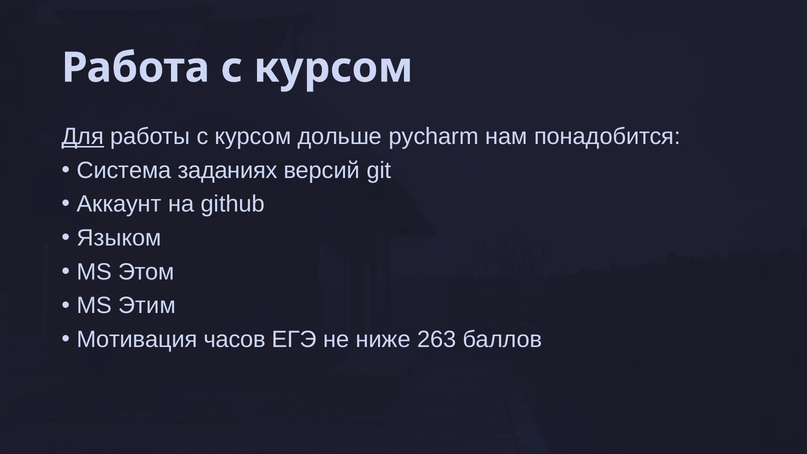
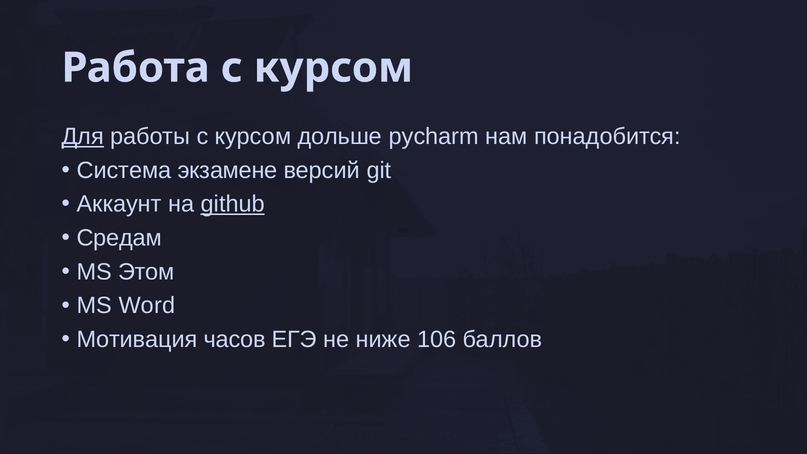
заданиях: заданиях -> экзамене
github underline: none -> present
Языком: Языком -> Средам
Этим: Этим -> Word
263: 263 -> 106
